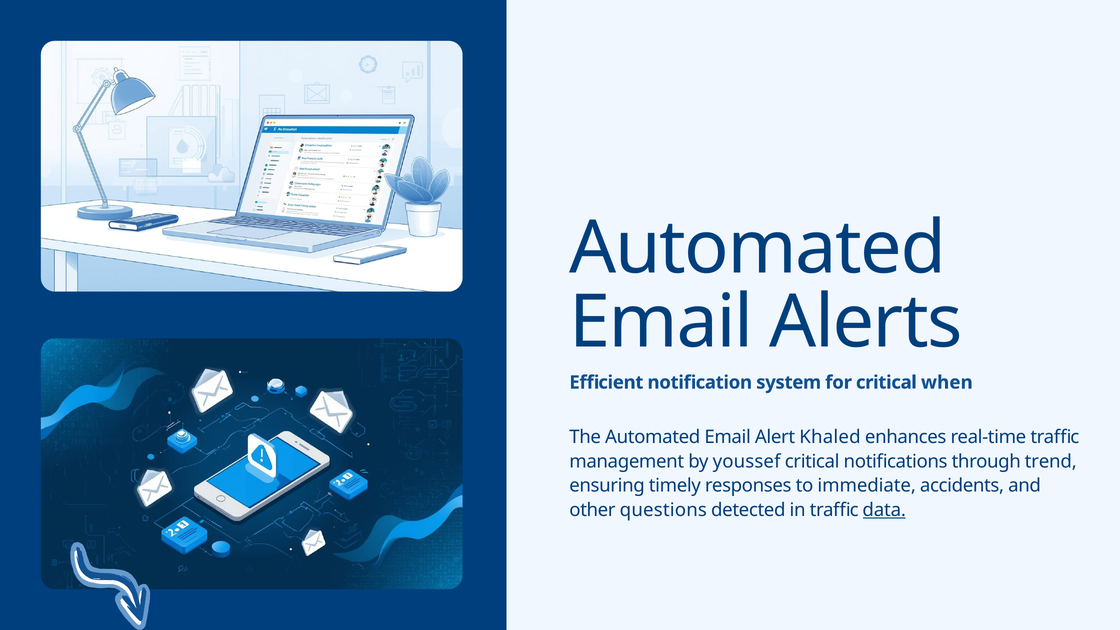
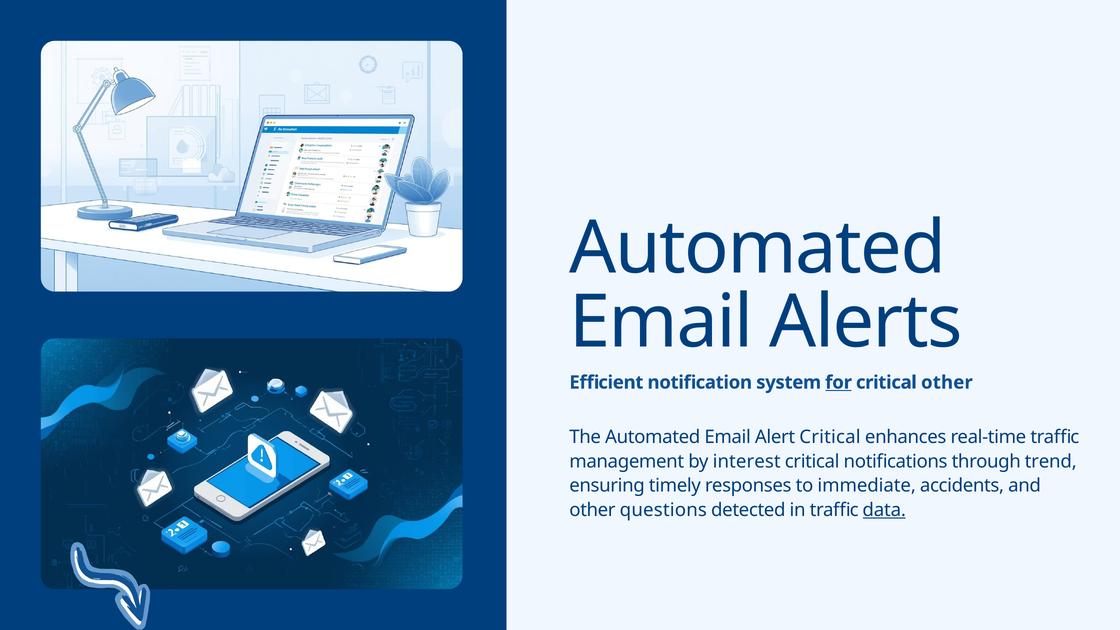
for underline: none -> present
critical when: when -> other
Alert Khaled: Khaled -> Critical
youssef: youssef -> interest
